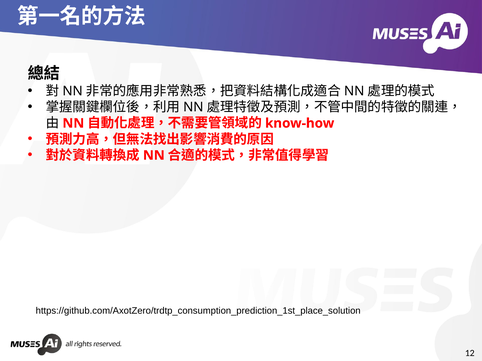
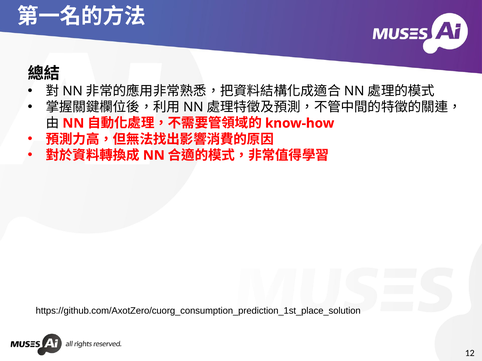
https://github.com/AxotZero/trdtp_consumption_prediction_1st_place_solution: https://github.com/AxotZero/trdtp_consumption_prediction_1st_place_solution -> https://github.com/AxotZero/cuorg_consumption_prediction_1st_place_solution
